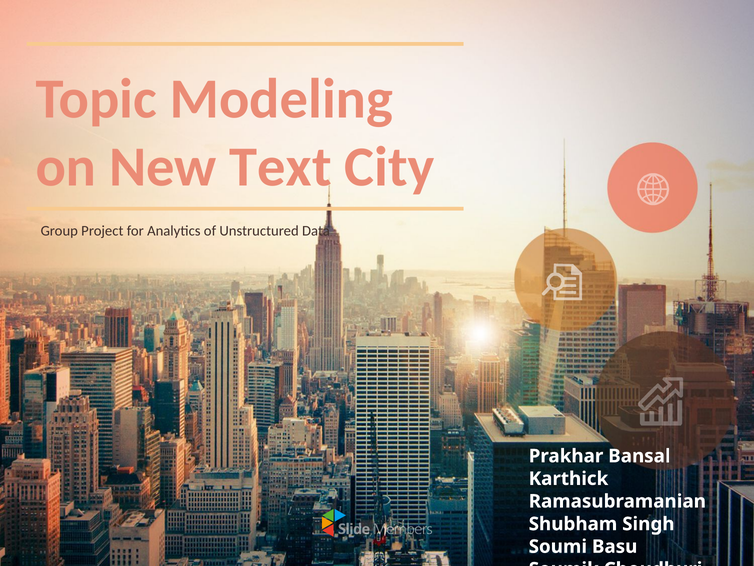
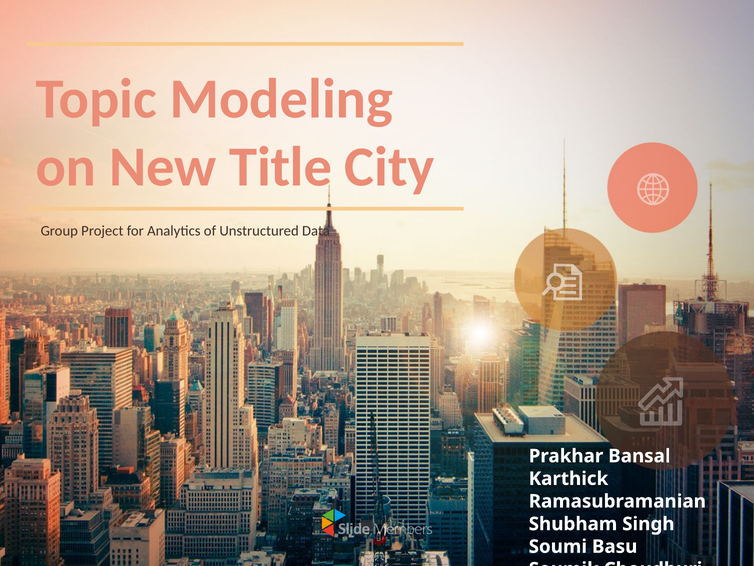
Text: Text -> Title
